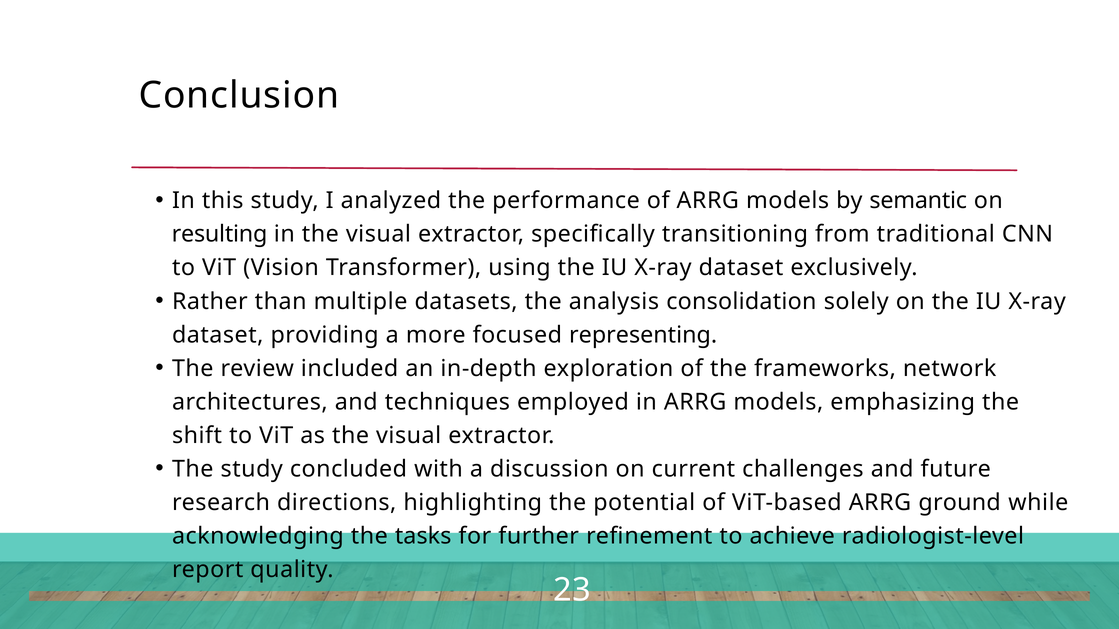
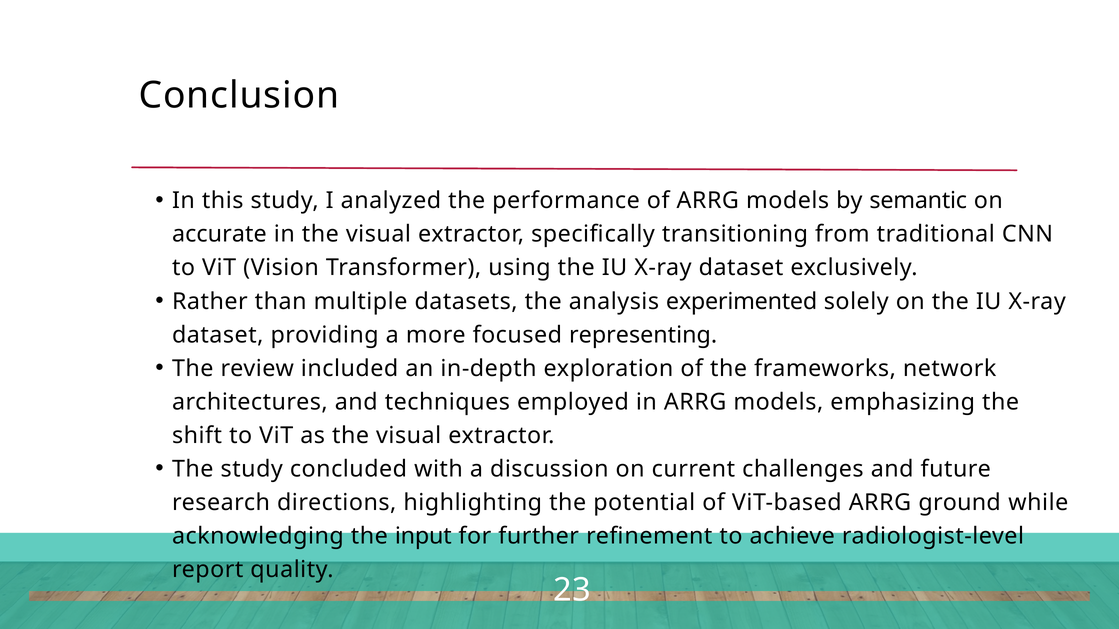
resulting: resulting -> accurate
consolidation: consolidation -> experimented
tasks: tasks -> input
